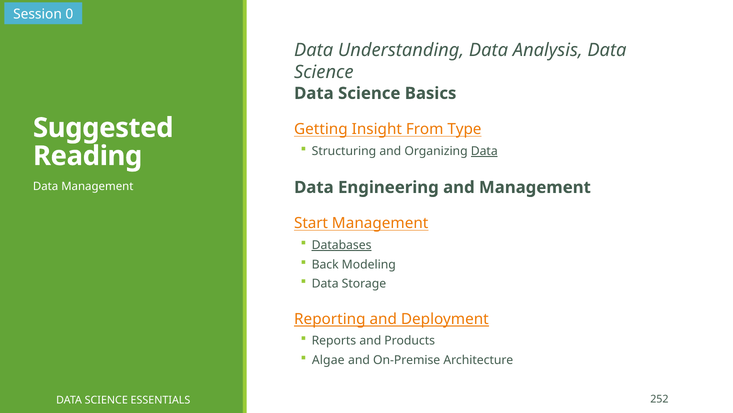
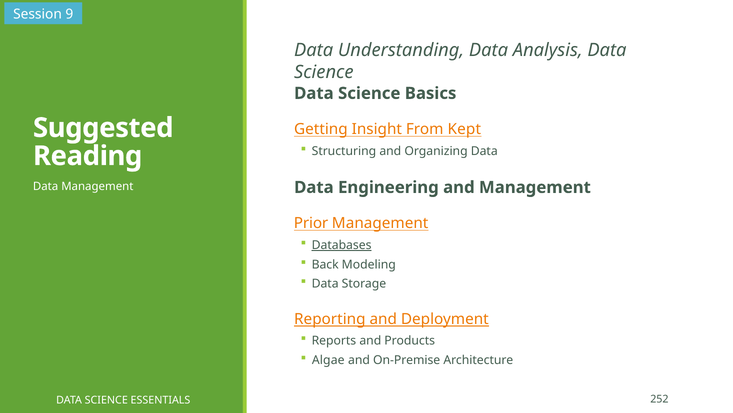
0: 0 -> 9
Type: Type -> Kept
Data at (484, 151) underline: present -> none
Start: Start -> Prior
